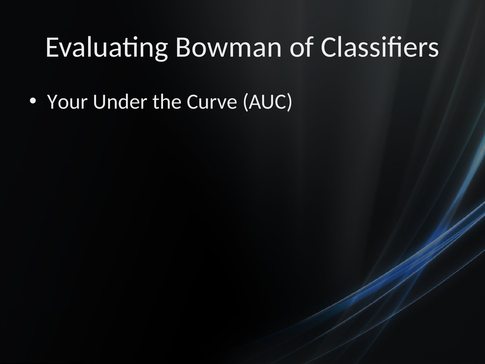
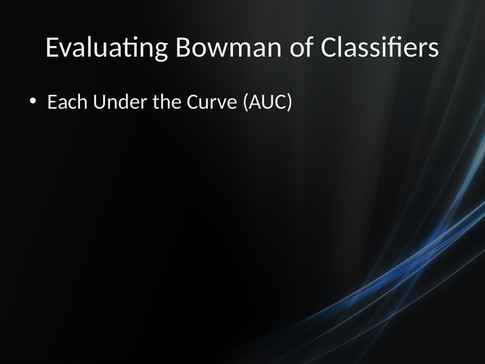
Your: Your -> Each
